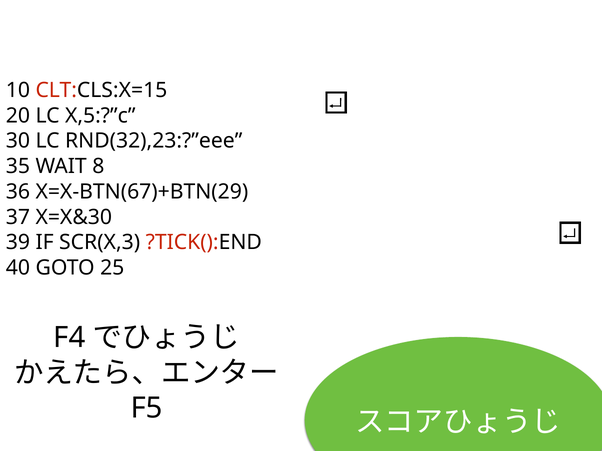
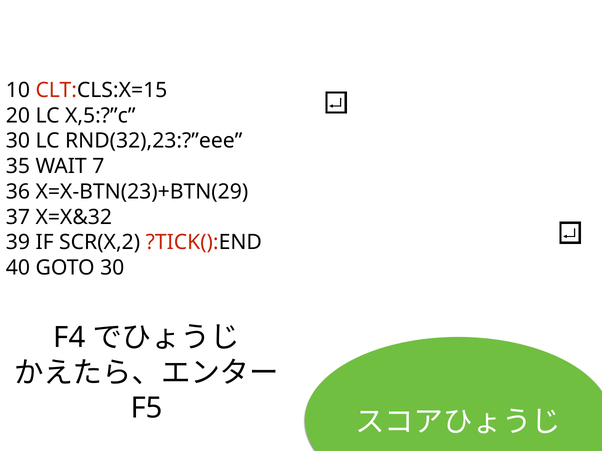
8: 8 -> 7
X=X-BTN(67)+BTN(29: X=X-BTN(67)+BTN(29 -> X=X-BTN(23)+BTN(29
X=X&30: X=X&30 -> X=X&32
SCR(X,3: SCR(X,3 -> SCR(X,2
GOTO 25: 25 -> 30
